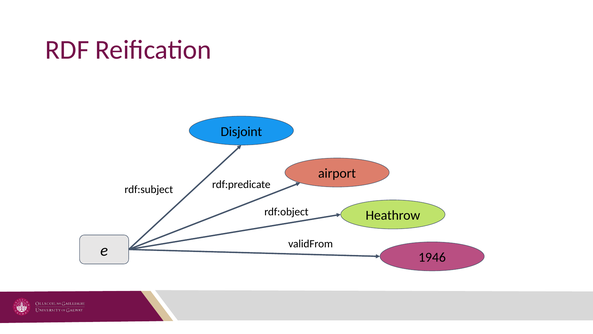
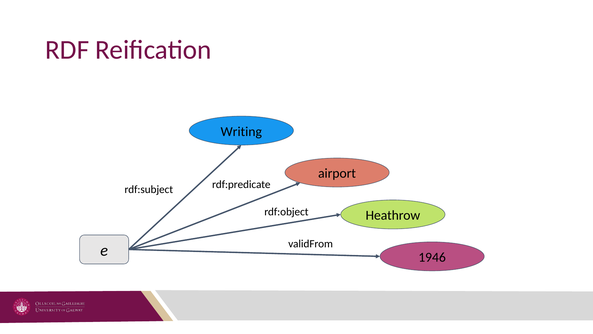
Disjoint: Disjoint -> Writing
